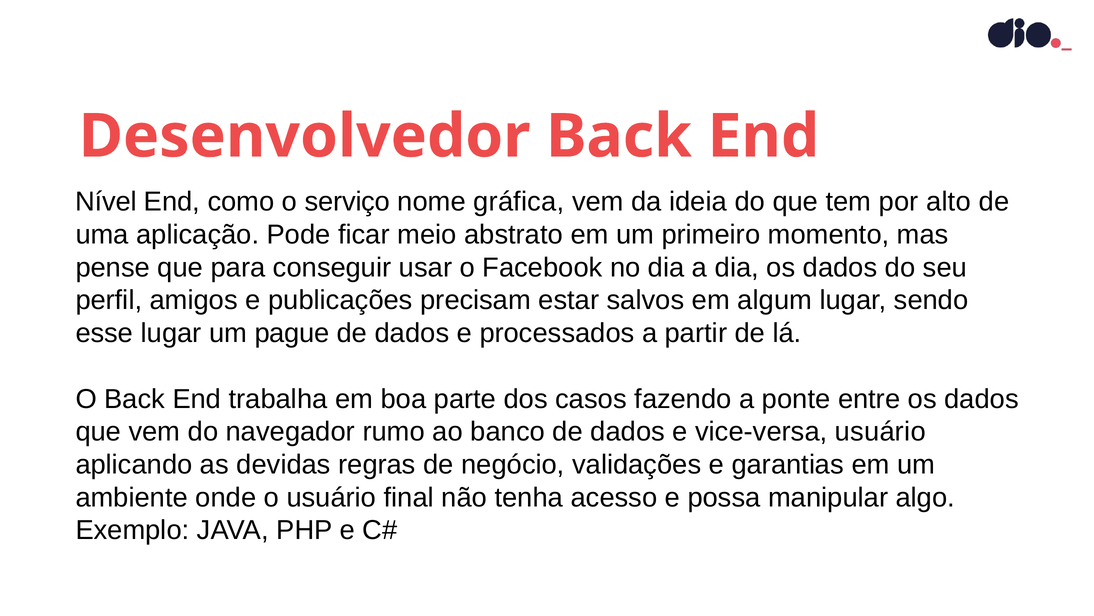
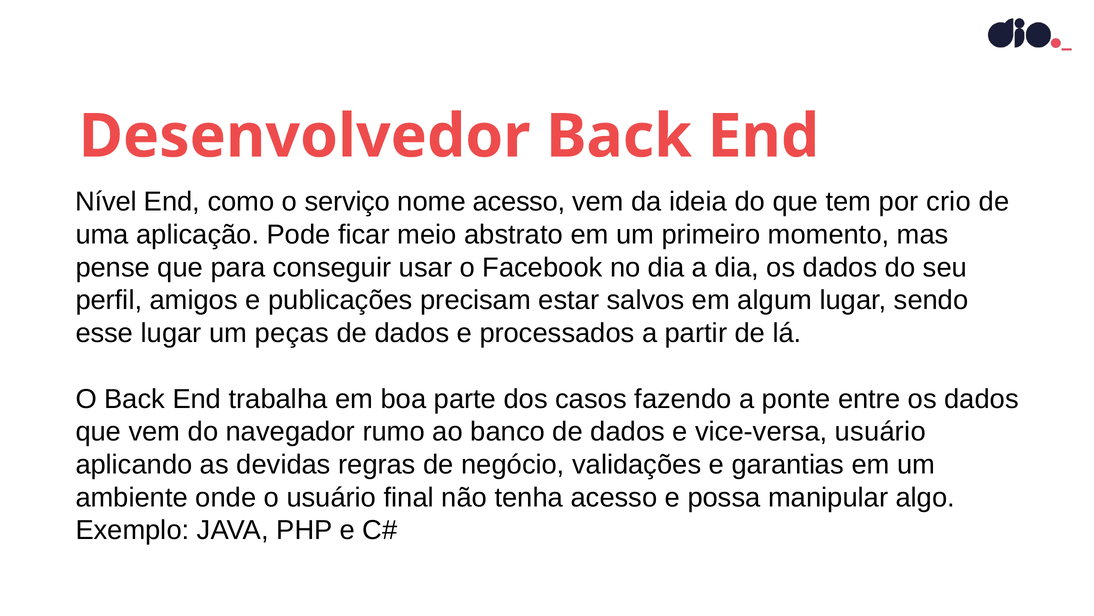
nome gráfica: gráfica -> acesso
alto: alto -> crio
pague: pague -> peças
